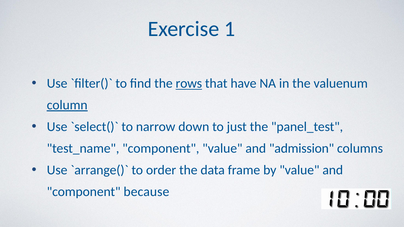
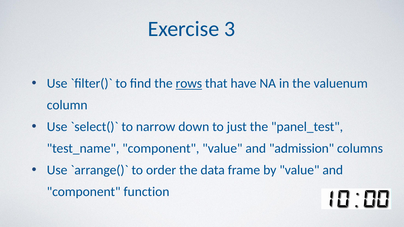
1: 1 -> 3
column underline: present -> none
because: because -> function
